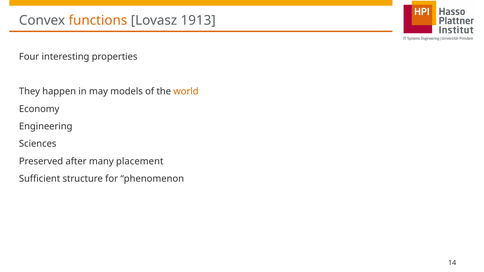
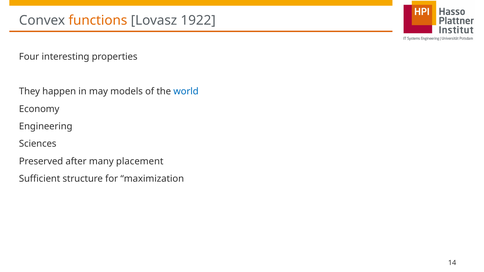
1913: 1913 -> 1922
world colour: orange -> blue
phenomenon: phenomenon -> maximization
